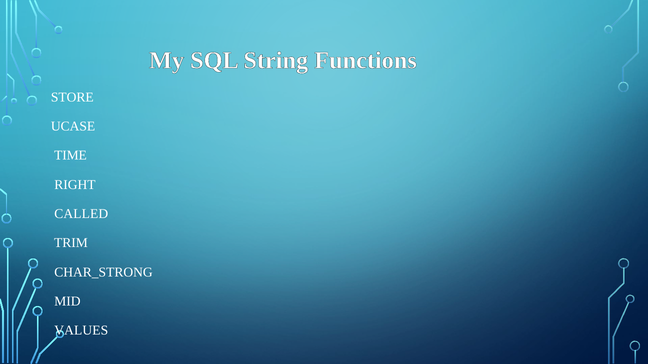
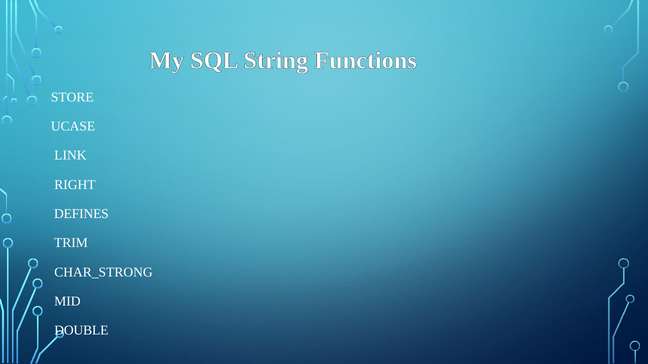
TIME: TIME -> LINK
CALLED: CALLED -> DEFINES
VALUES: VALUES -> DOUBLE
